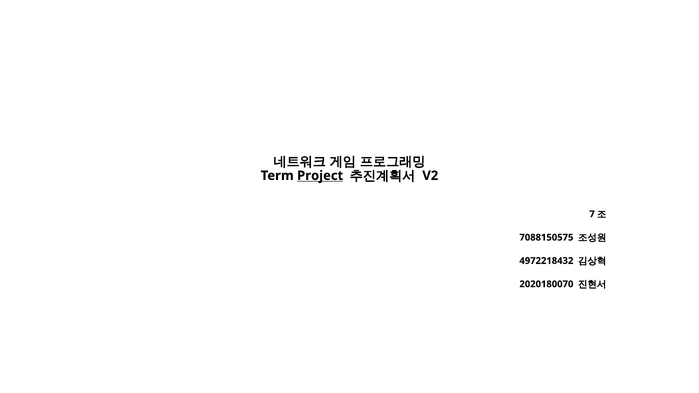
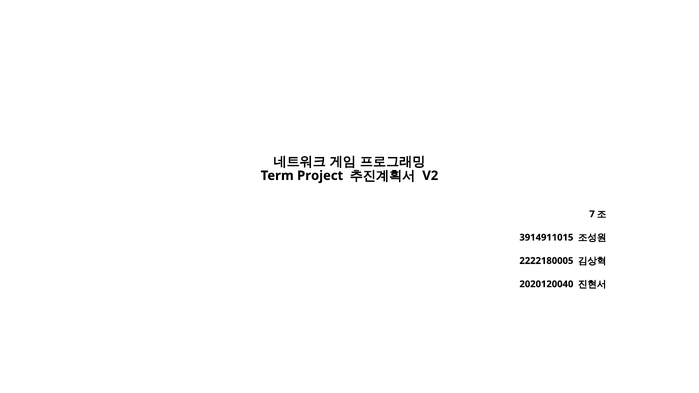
Project underline: present -> none
7088150575: 7088150575 -> 3914911015
4972218432: 4972218432 -> 2222180005
2020180070: 2020180070 -> 2020120040
